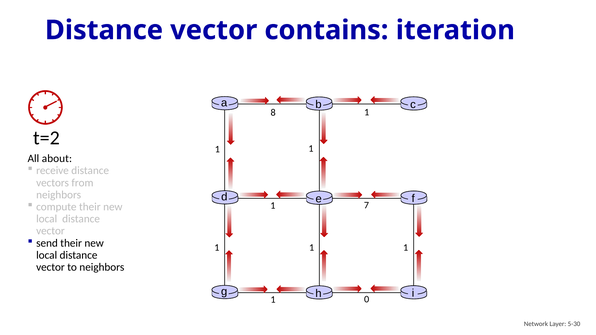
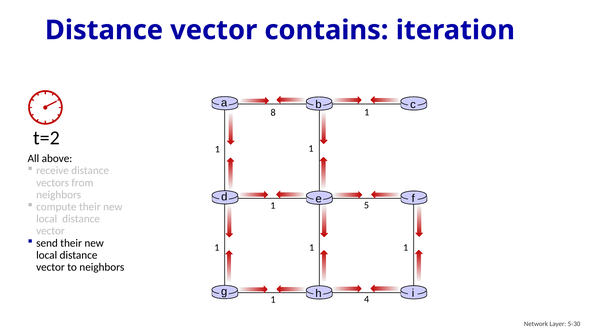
about: about -> above
7: 7 -> 5
0: 0 -> 4
